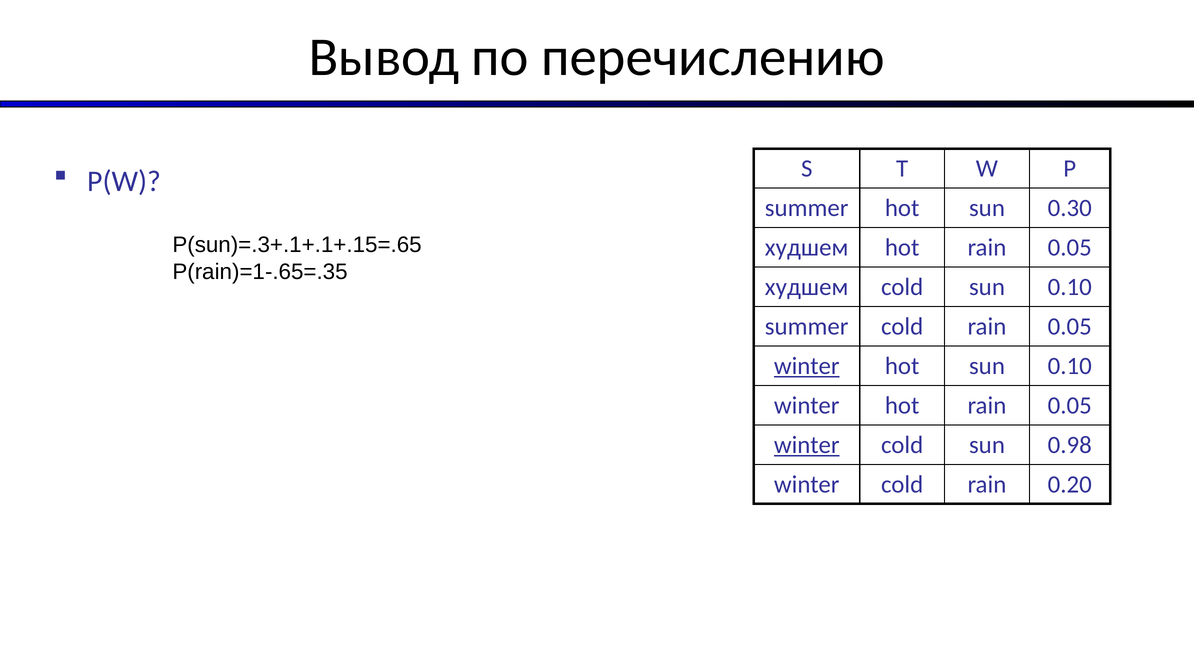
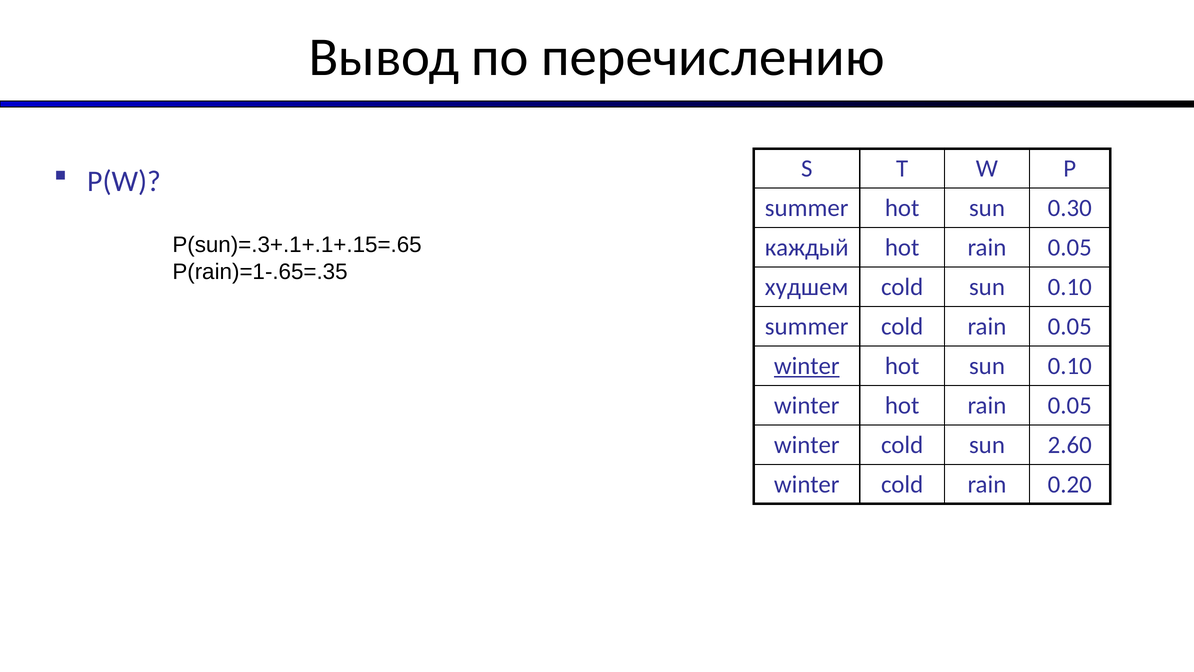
худшем at (807, 247): худшем -> каждый
winter at (807, 445) underline: present -> none
0.98: 0.98 -> 2.60
